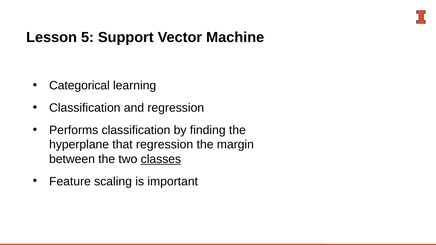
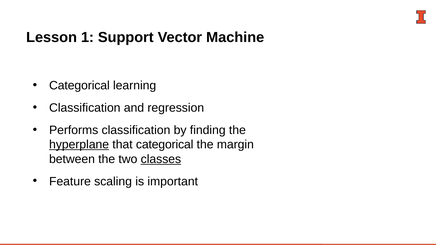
5: 5 -> 1
hyperplane underline: none -> present
that regression: regression -> categorical
